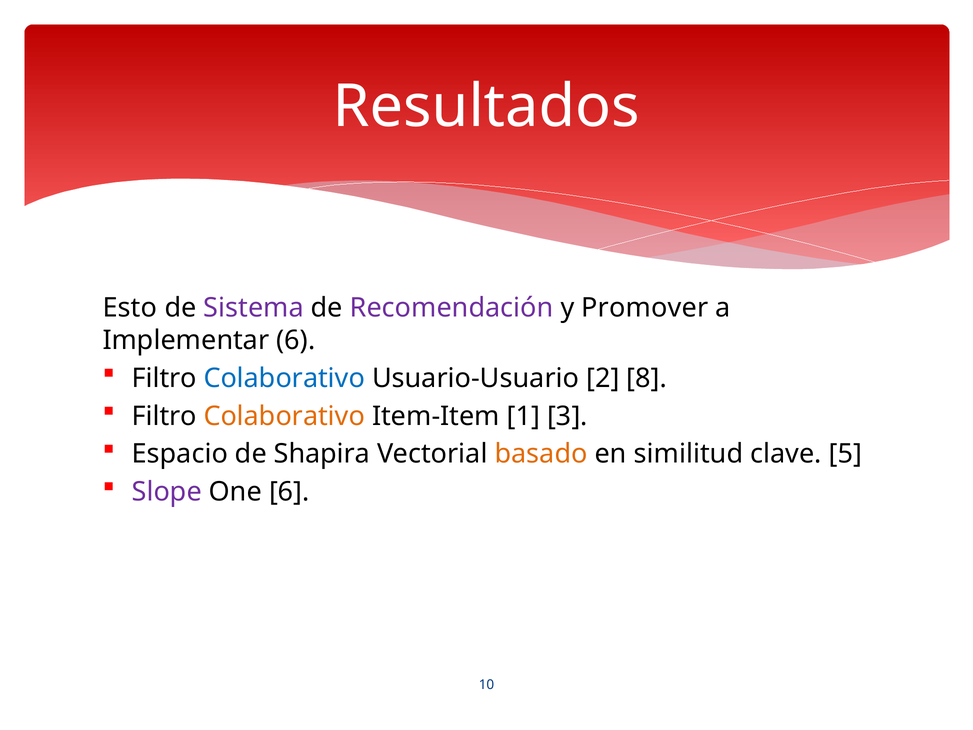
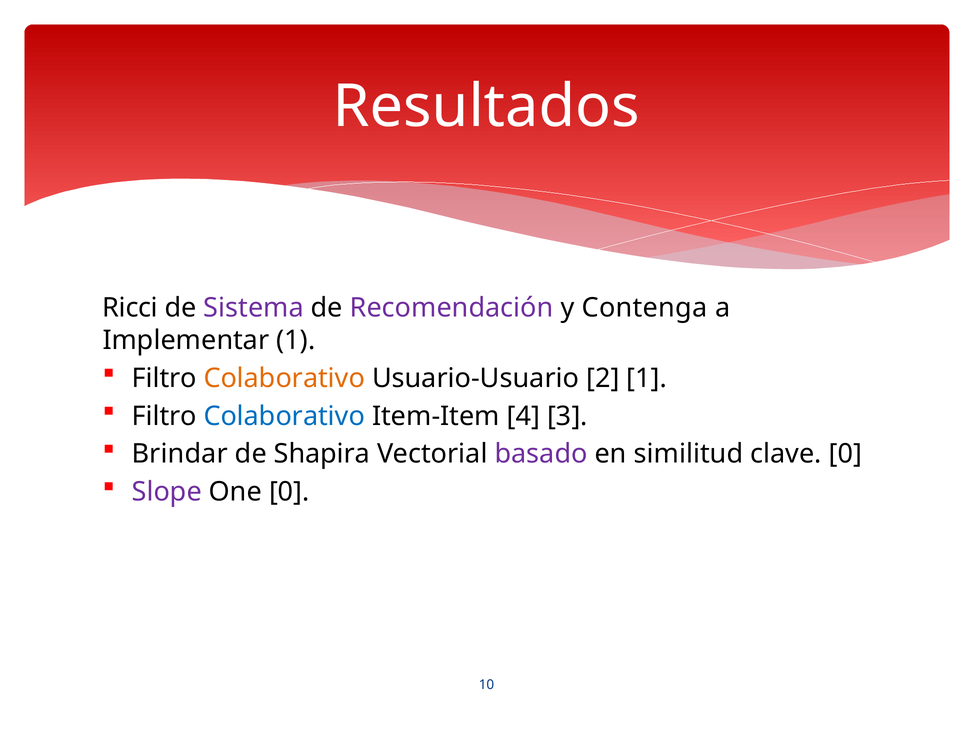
Esto: Esto -> Ricci
Promover: Promover -> Contenga
Implementar 6: 6 -> 1
Colaborativo at (284, 378) colour: blue -> orange
2 8: 8 -> 1
Colaborativo at (284, 416) colour: orange -> blue
1: 1 -> 4
Espacio: Espacio -> Brindar
basado colour: orange -> purple
clave 5: 5 -> 0
One 6: 6 -> 0
